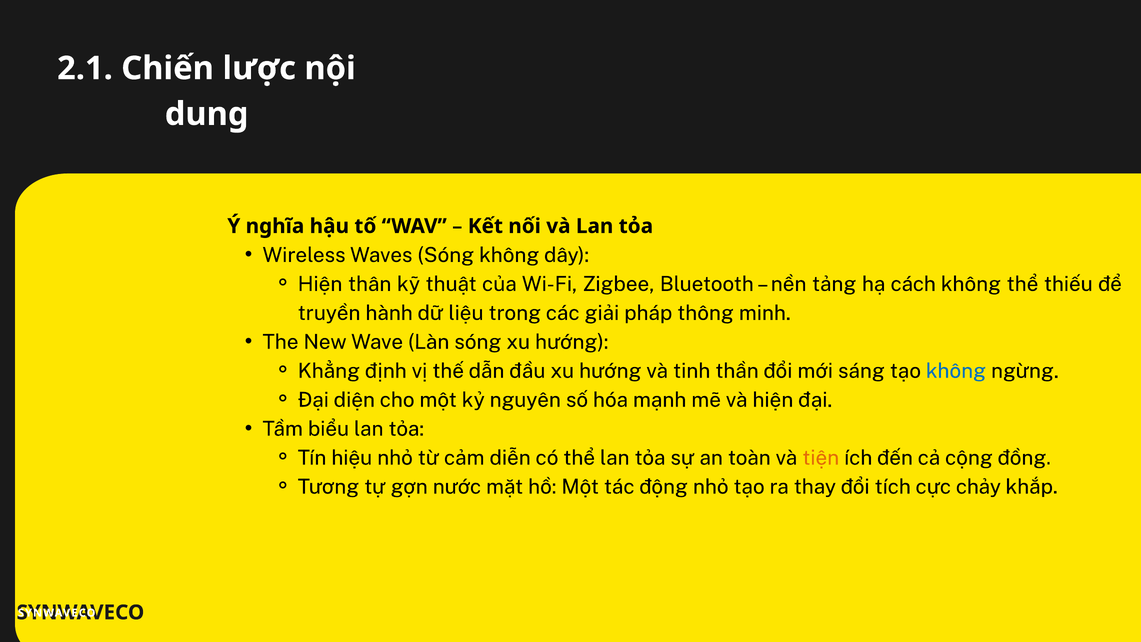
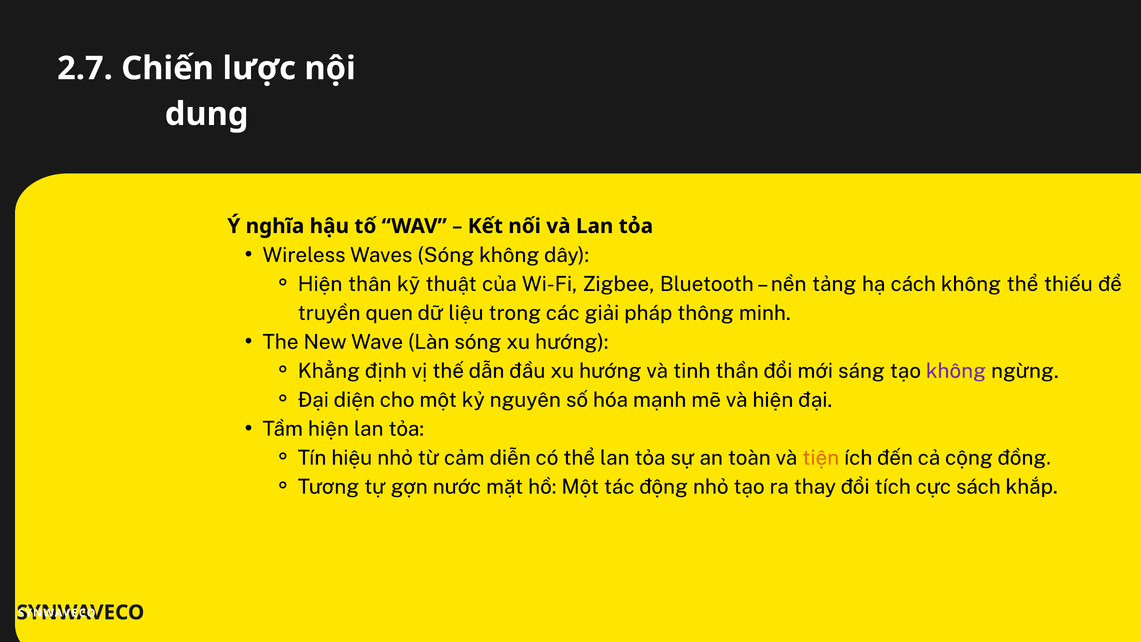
2.1: 2.1 -> 2.7
hành: hành -> quen
không at (956, 371) colour: blue -> purple
Tầm biểu: biểu -> hiện
chảy: chảy -> sách
